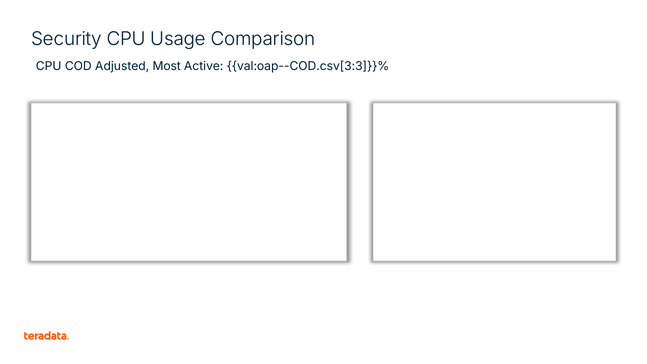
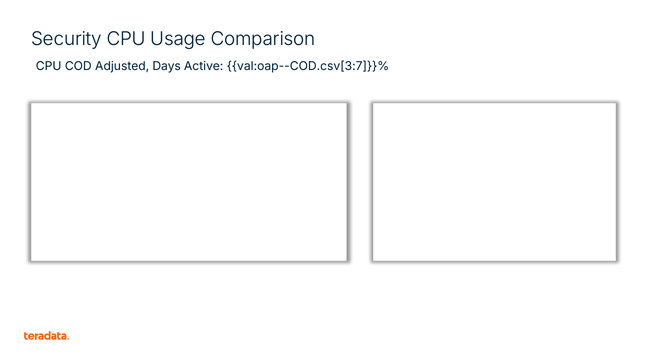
Most: Most -> Days
val:oap--COD.csv[3:3]}}%: val:oap--COD.csv[3:3]}}% -> val:oap--COD.csv[3:7]}}%
